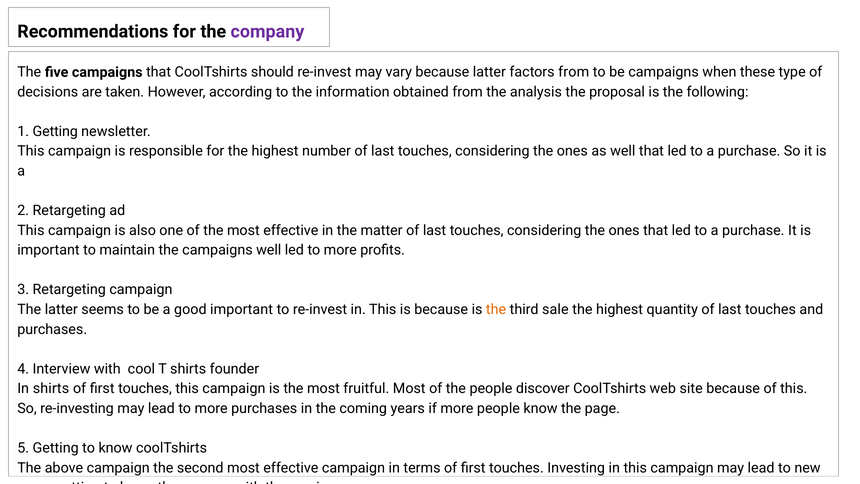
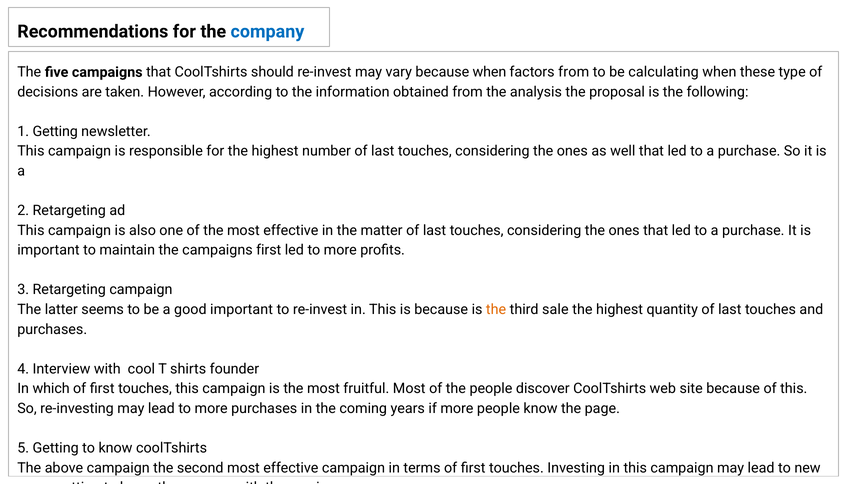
company colour: purple -> blue
because latter: latter -> when
be campaigns: campaigns -> calculating
campaigns well: well -> first
In shirts: shirts -> which
